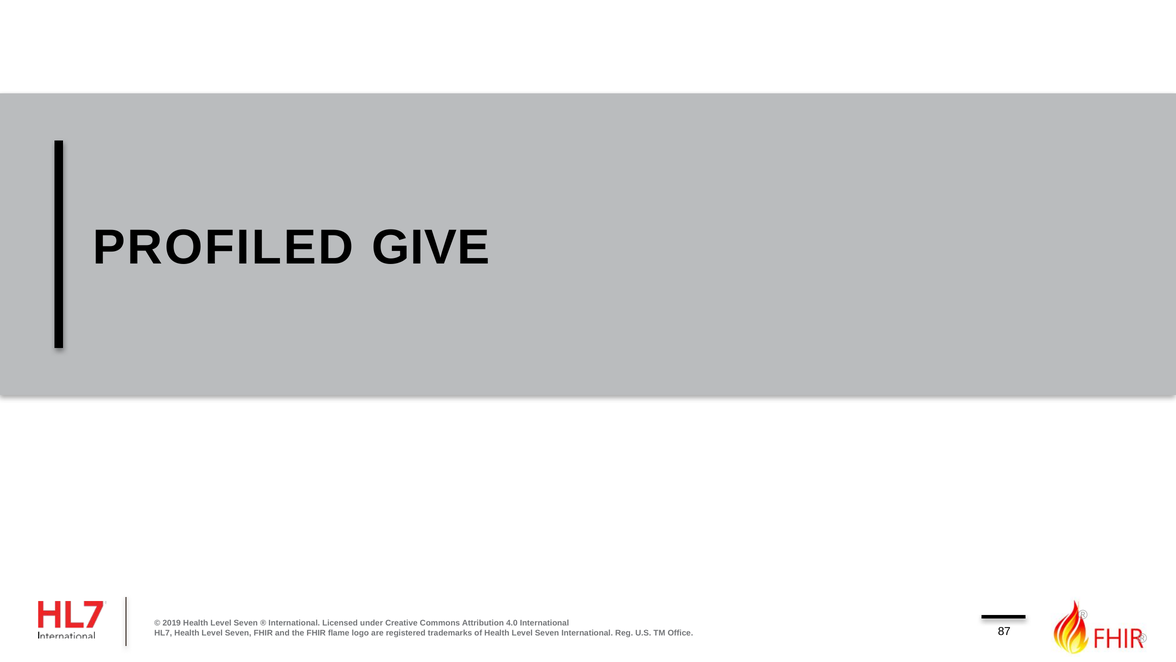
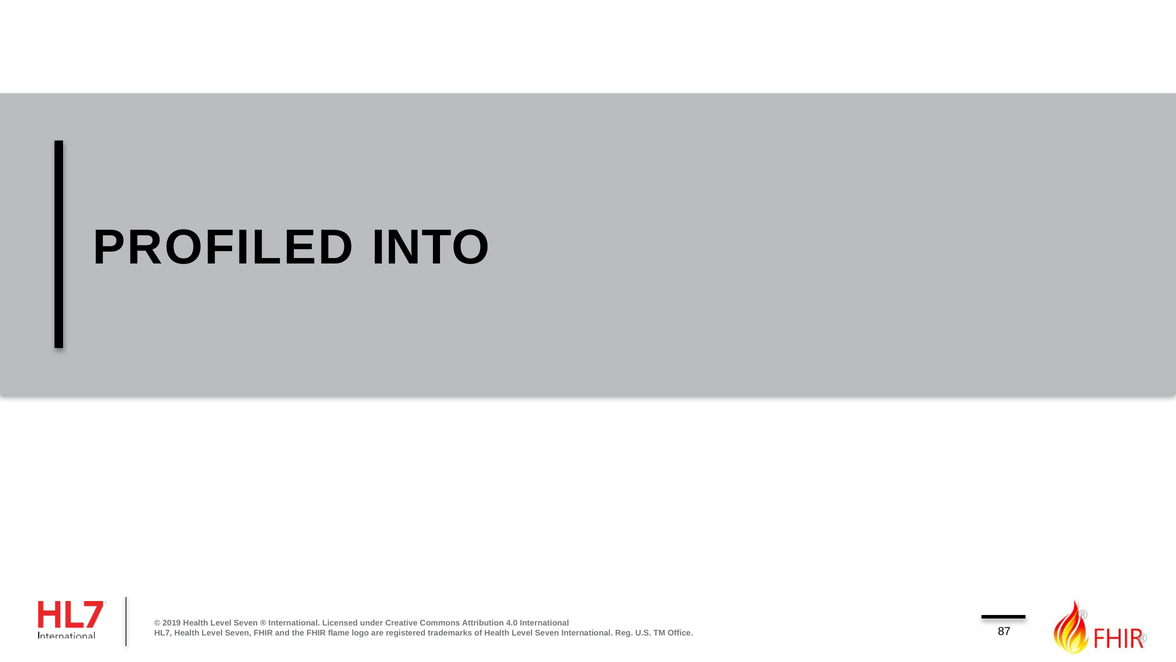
GIVE: GIVE -> INTO
